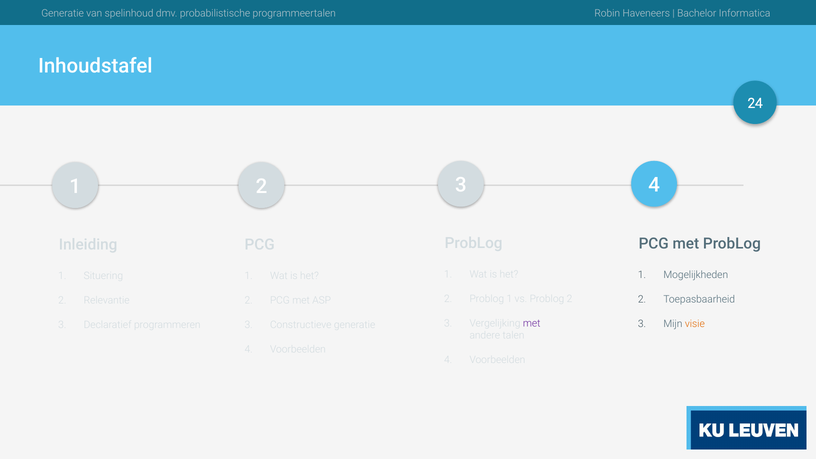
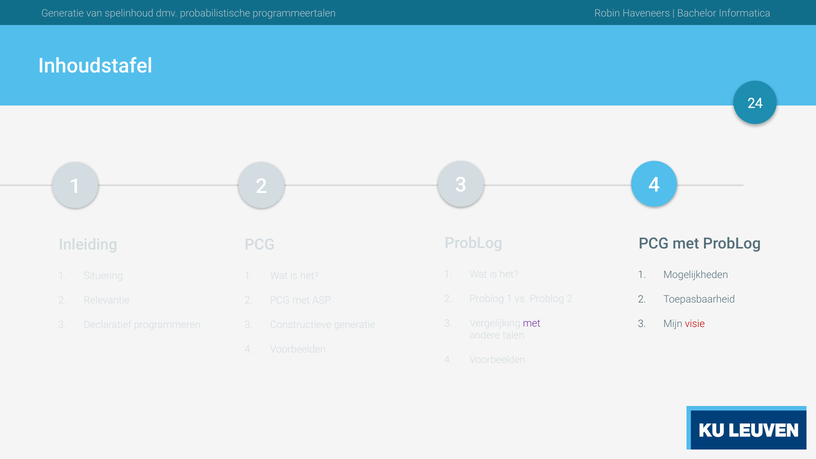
visie colour: orange -> red
